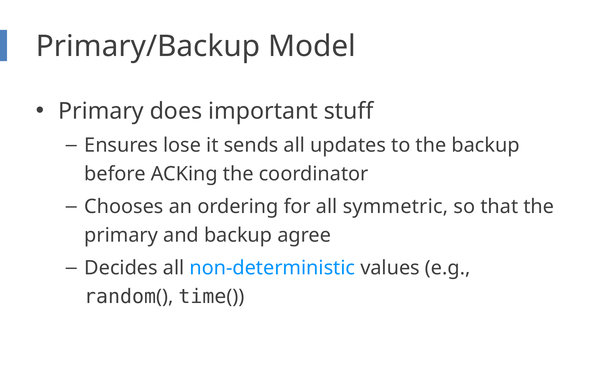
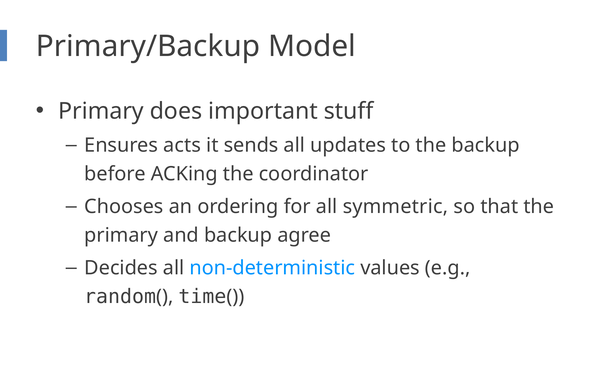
lose: lose -> acts
